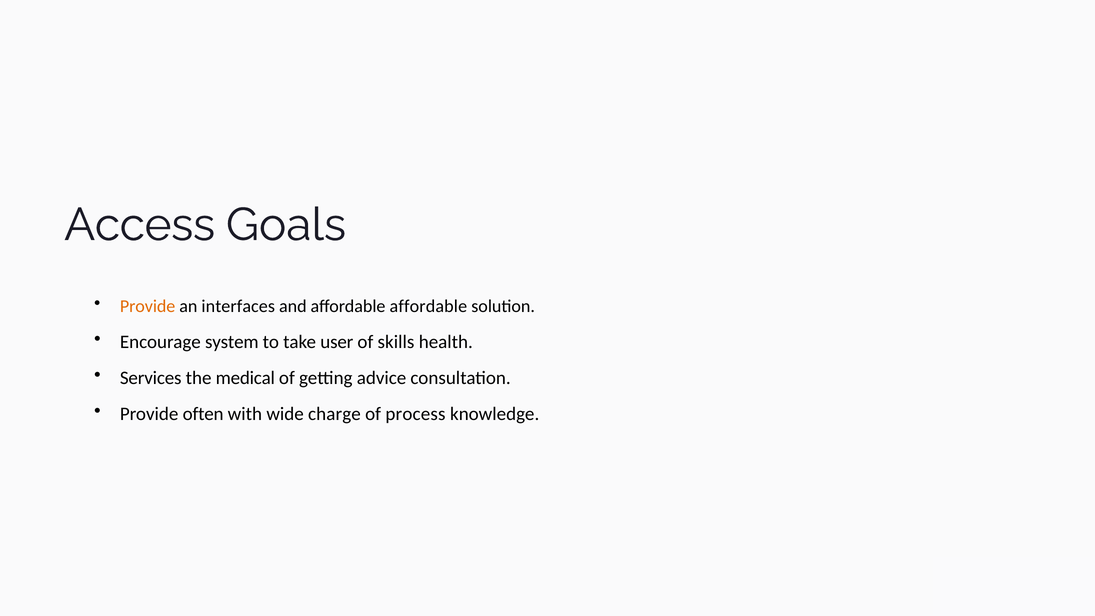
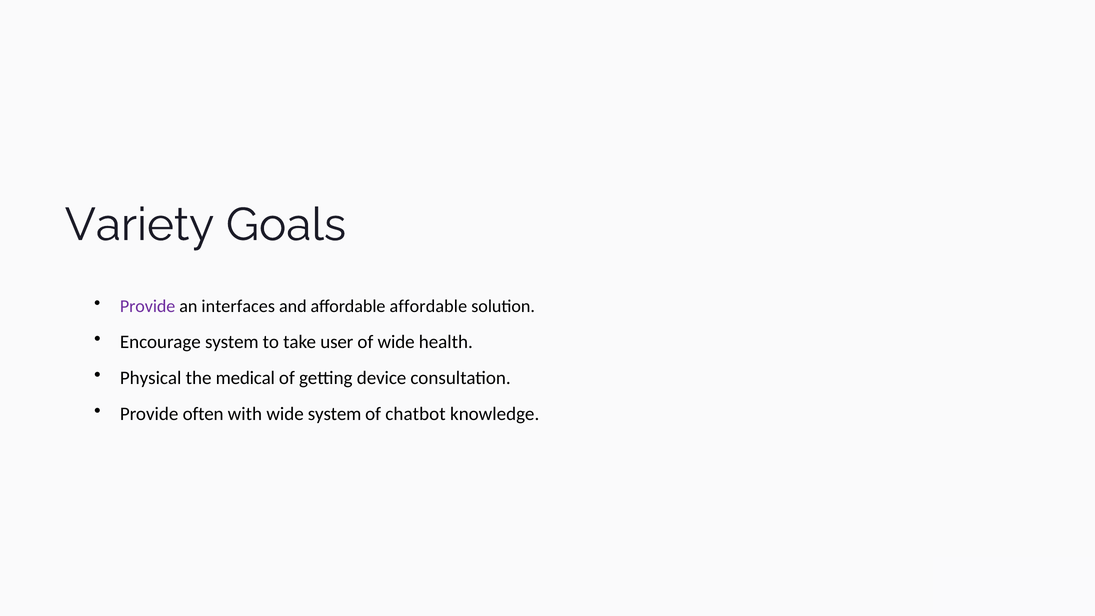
Access: Access -> Variety
Provide at (148, 306) colour: orange -> purple
of skills: skills -> wide
Services: Services -> Physical
advice: advice -> device
wide charge: charge -> system
process: process -> chatbot
